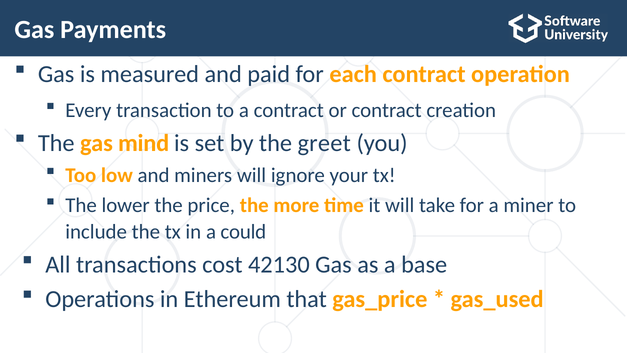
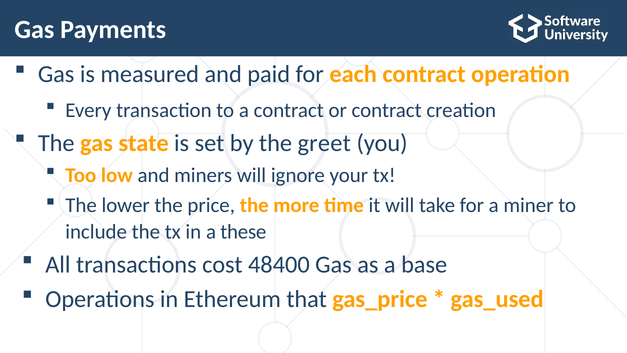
mind: mind -> state
could: could -> these
42130: 42130 -> 48400
